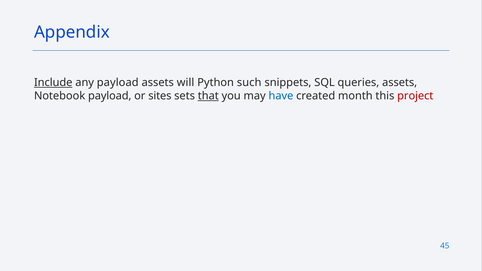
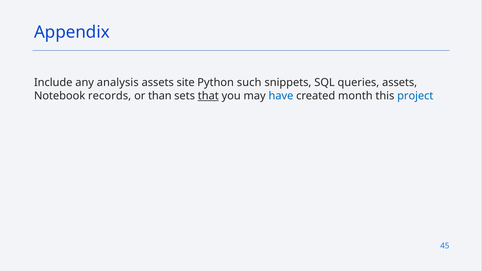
Include underline: present -> none
any payload: payload -> analysis
will: will -> site
Notebook payload: payload -> records
sites: sites -> than
project colour: red -> blue
